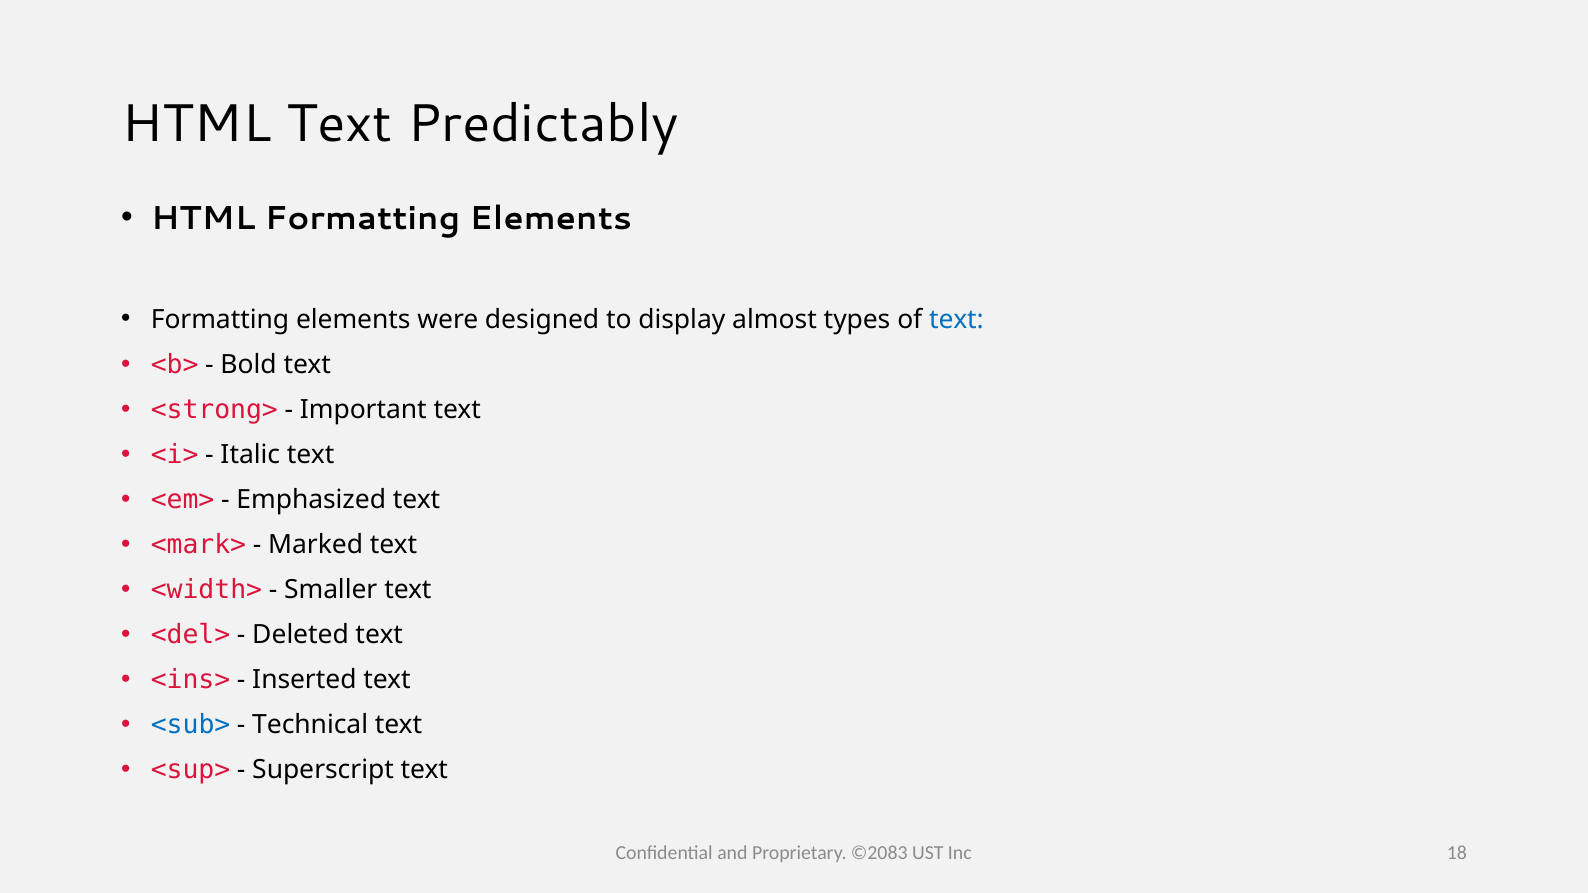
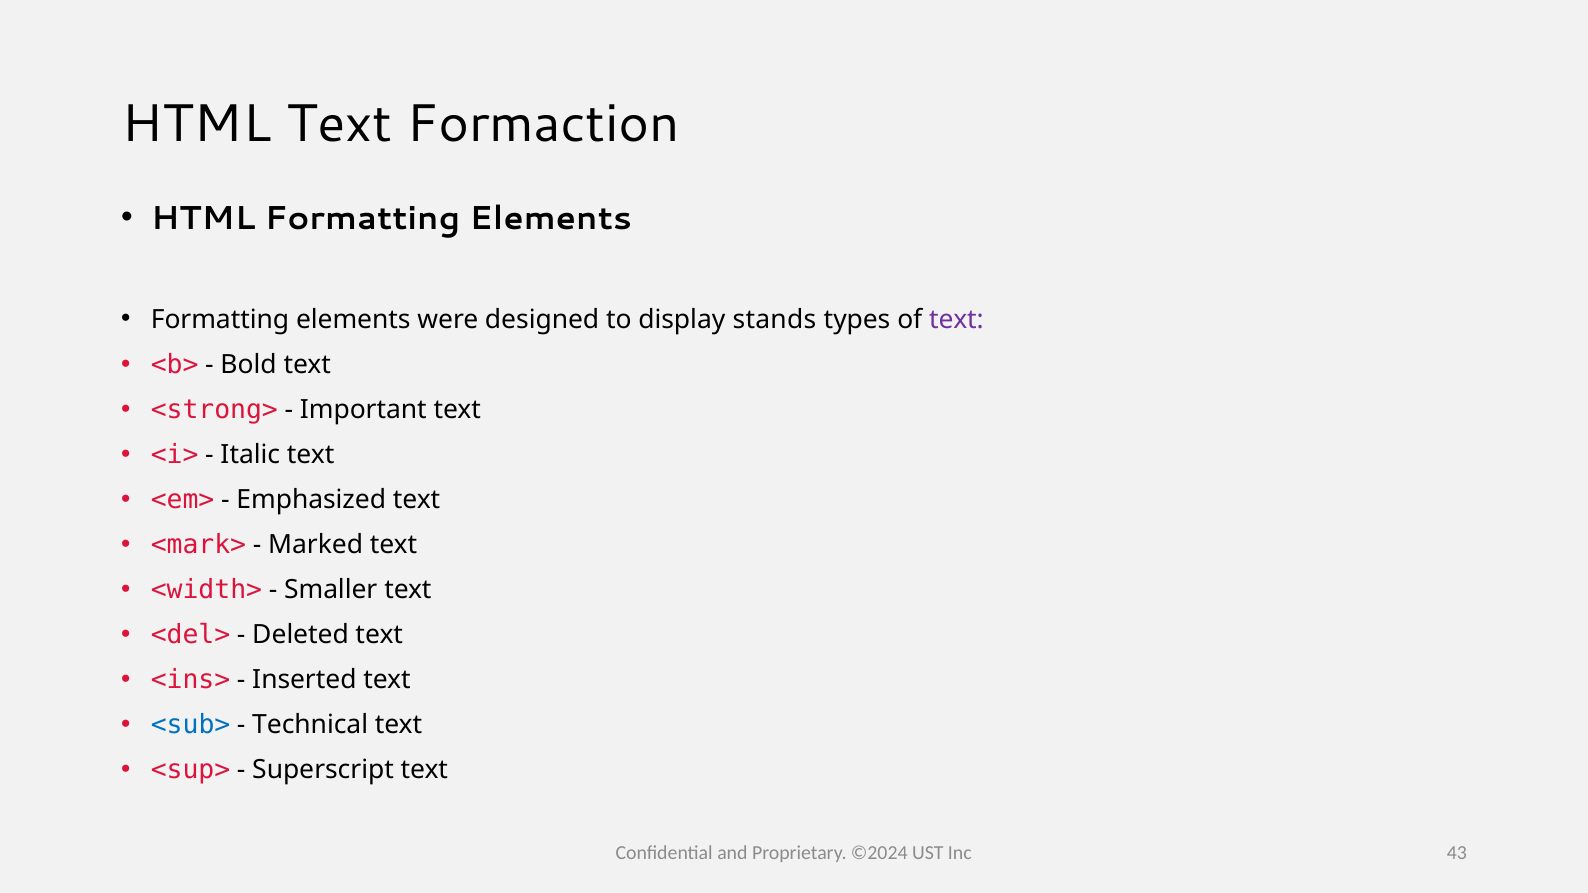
Predictably: Predictably -> Formaction
almost: almost -> stands
text at (956, 319) colour: blue -> purple
©2083: ©2083 -> ©2024
18: 18 -> 43
